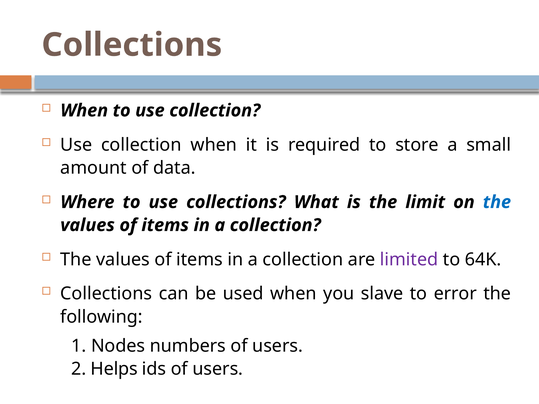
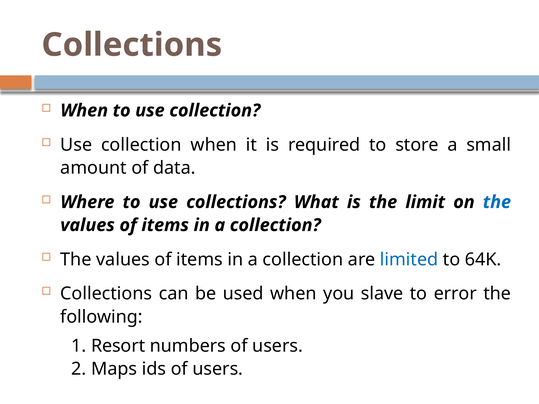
limited colour: purple -> blue
Nodes: Nodes -> Resort
Helps: Helps -> Maps
